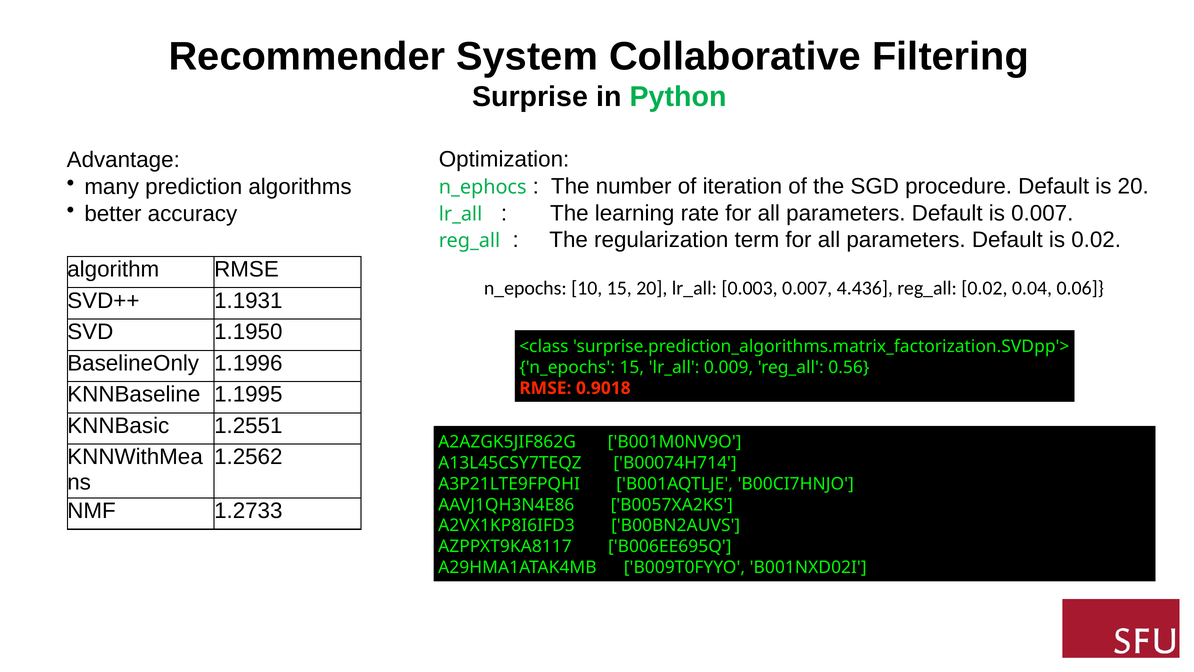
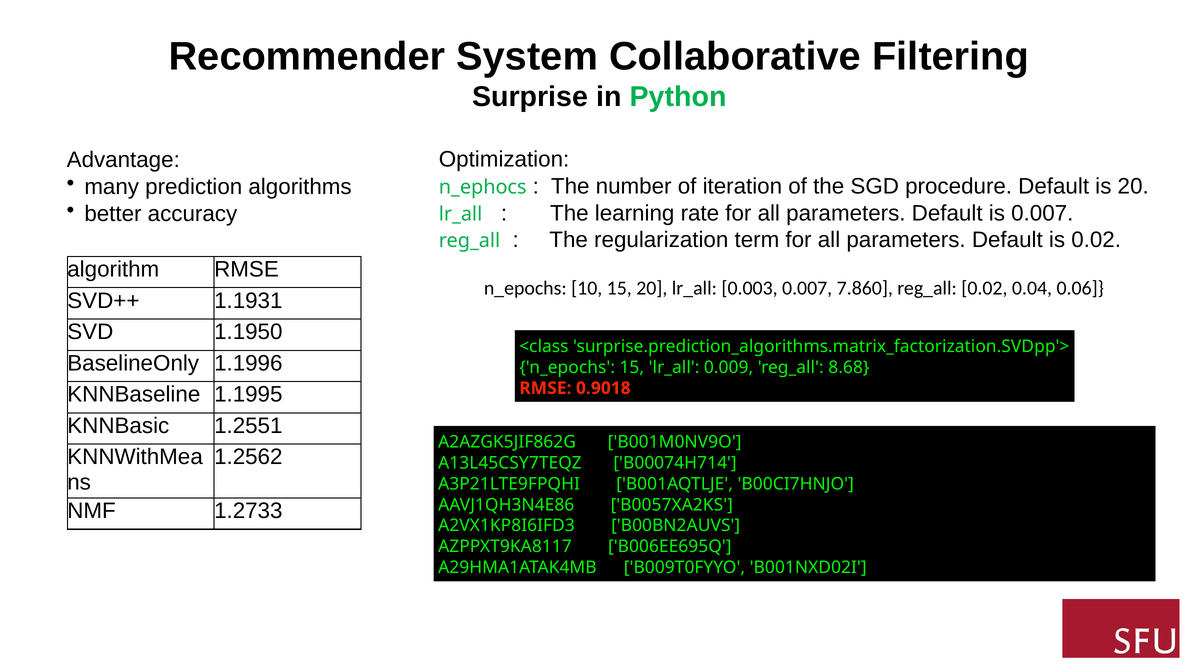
4.436: 4.436 -> 7.860
0.56: 0.56 -> 8.68
